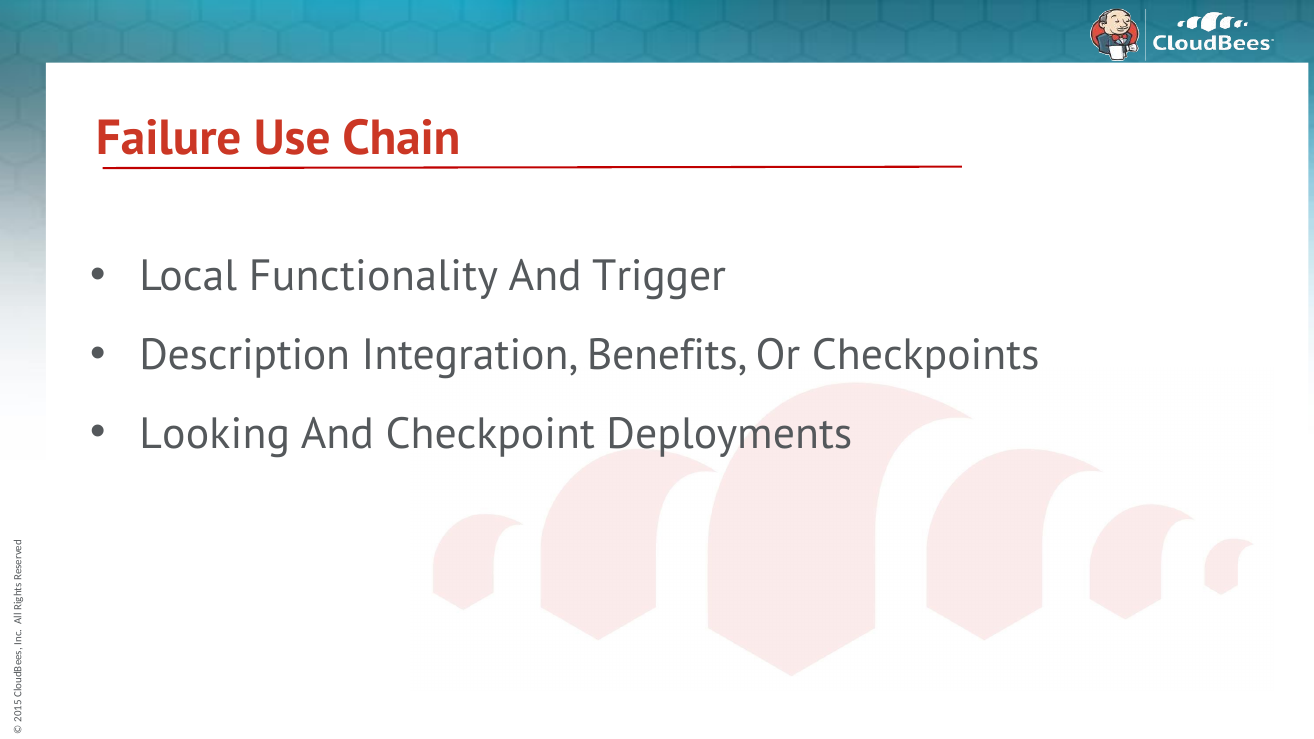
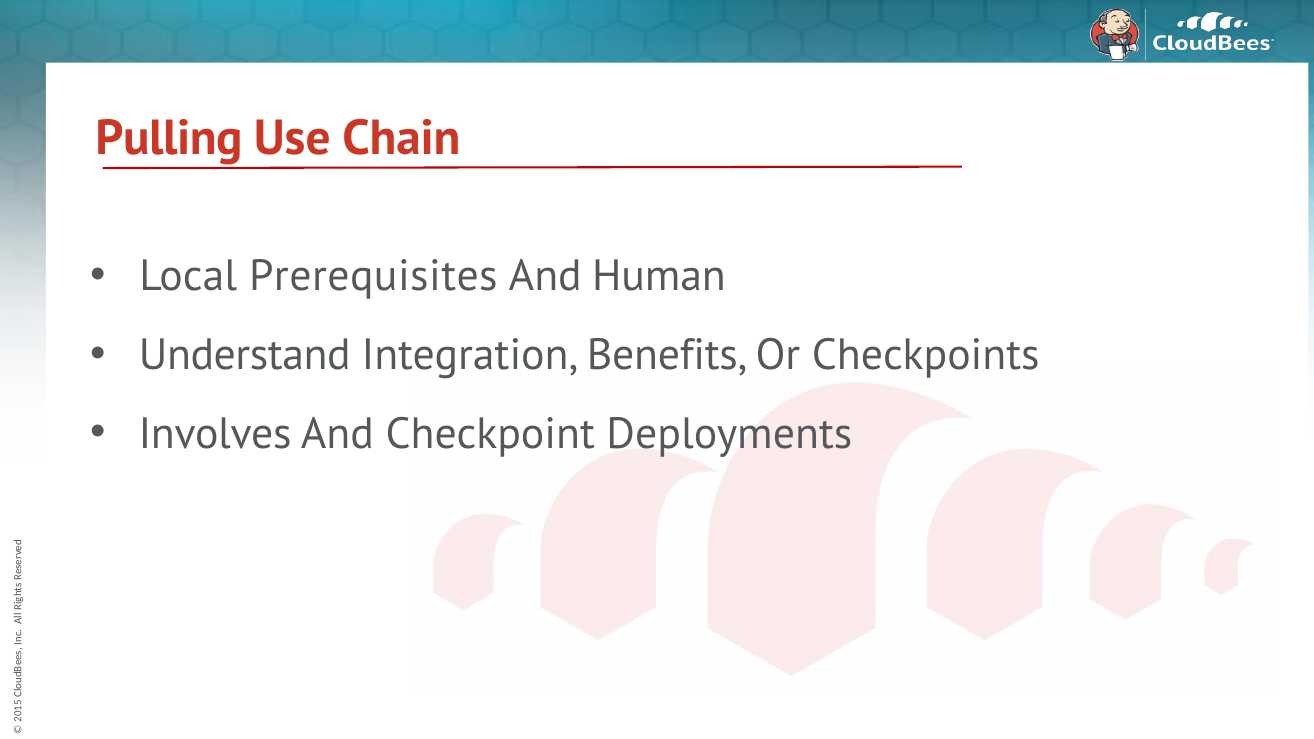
Failure: Failure -> Pulling
Functionality: Functionality -> Prerequisites
Trigger: Trigger -> Human
Description: Description -> Understand
Looking: Looking -> Involves
